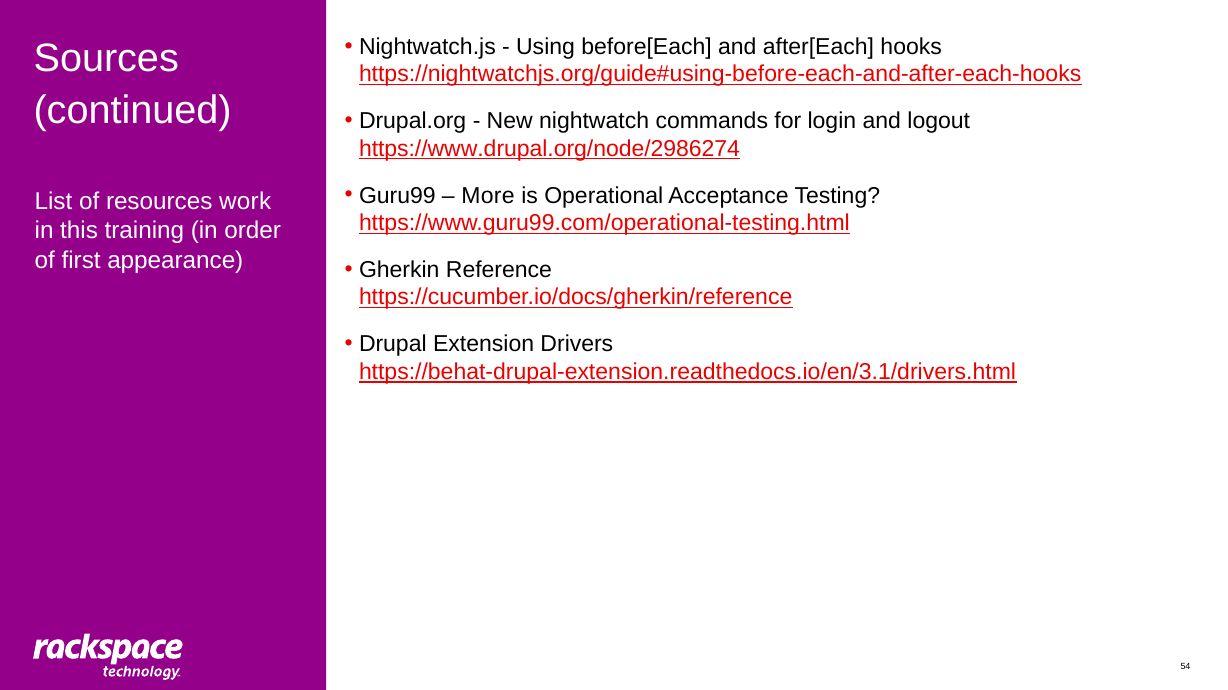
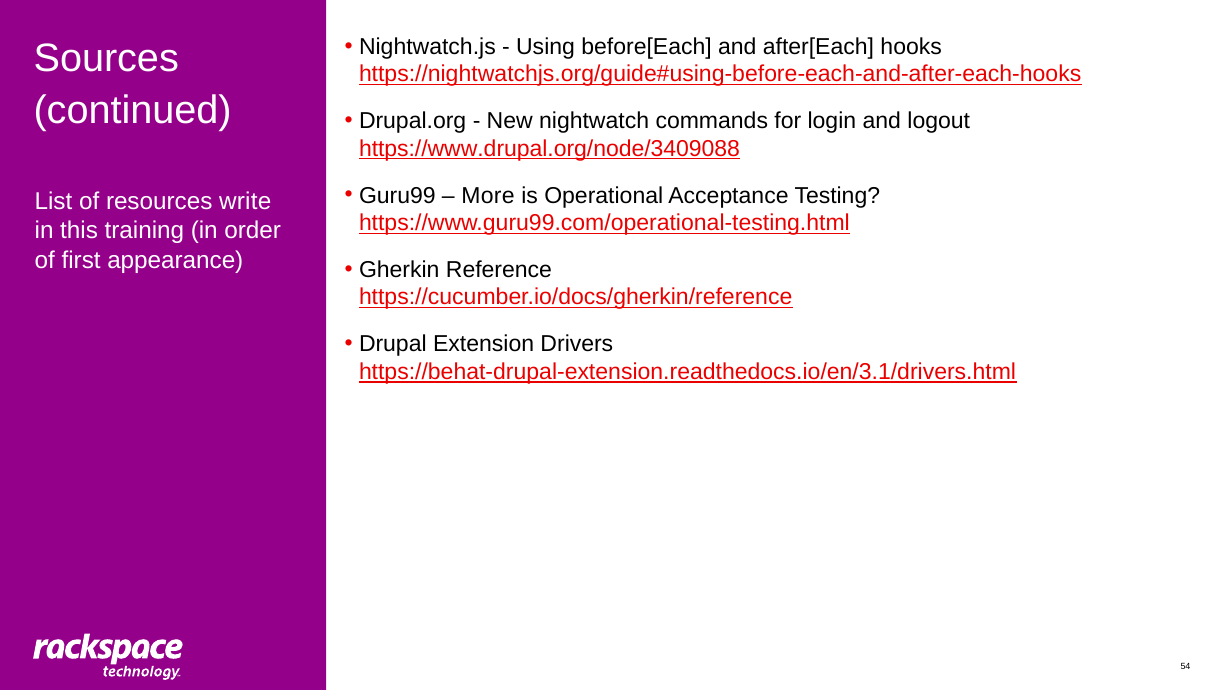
https://www.drupal.org/node/2986274: https://www.drupal.org/node/2986274 -> https://www.drupal.org/node/3409088
work: work -> write
